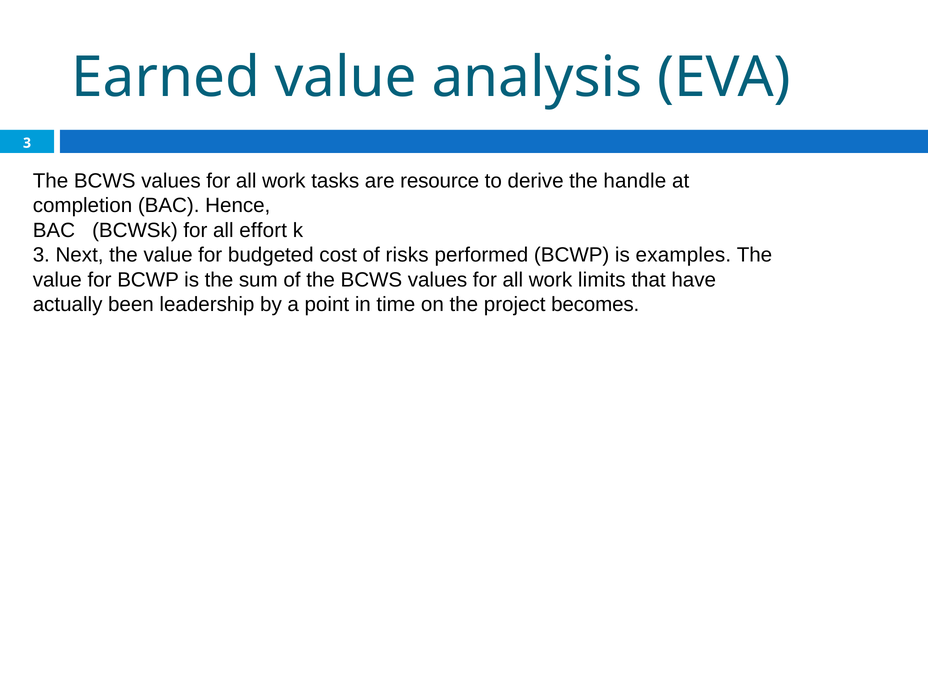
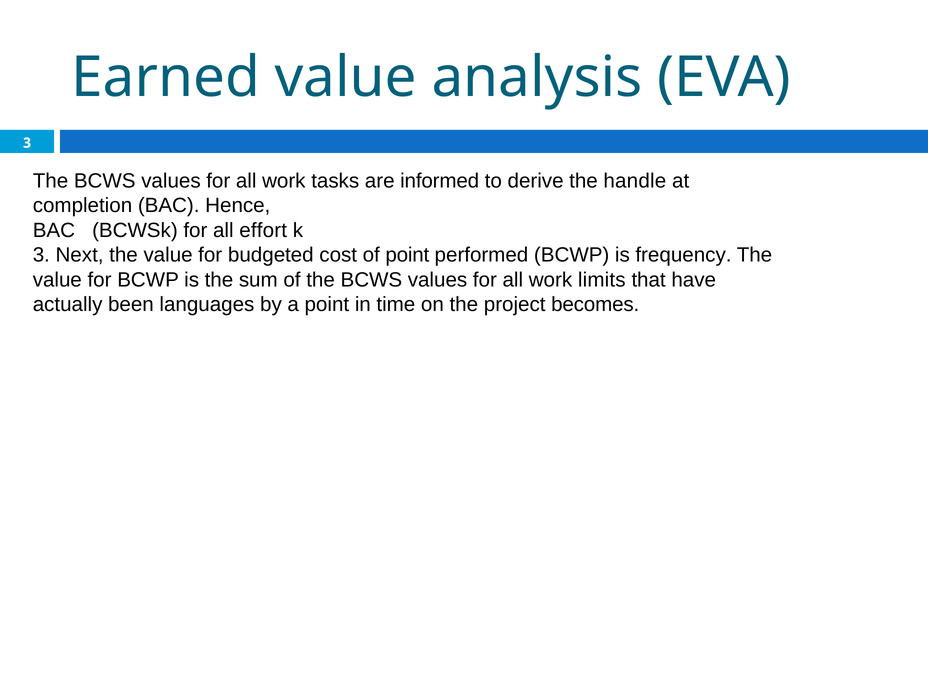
resource: resource -> informed
of risks: risks -> point
examples: examples -> frequency
leadership: leadership -> languages
